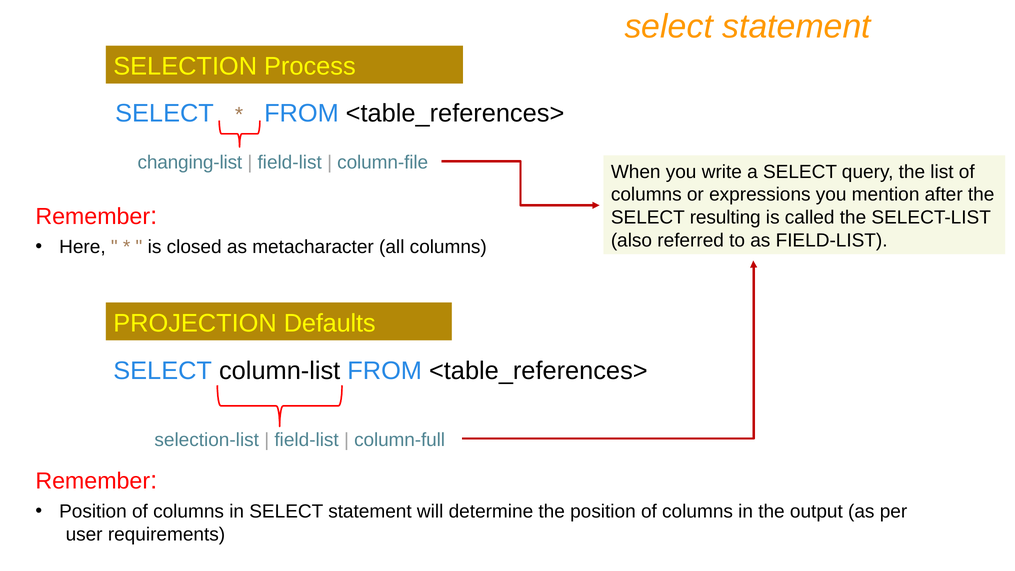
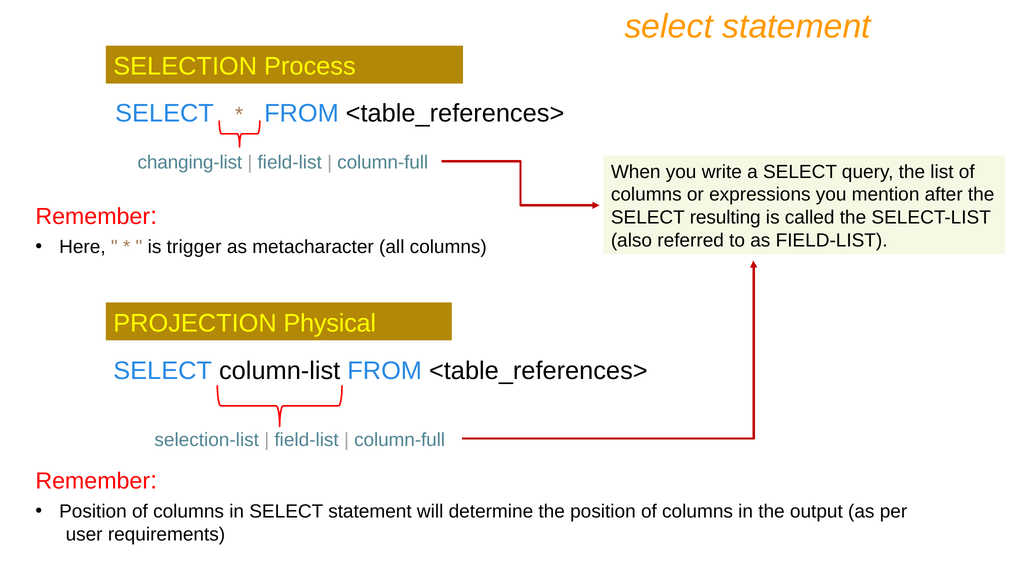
column-file at (383, 162): column-file -> column-full
closed: closed -> trigger
Defaults: Defaults -> Physical
